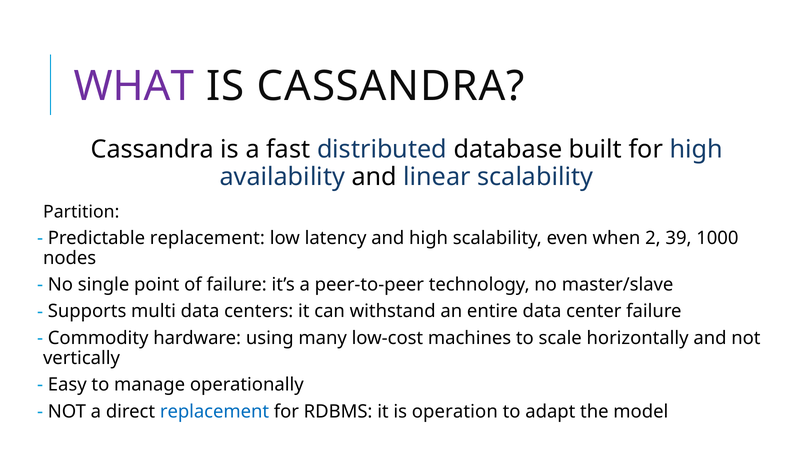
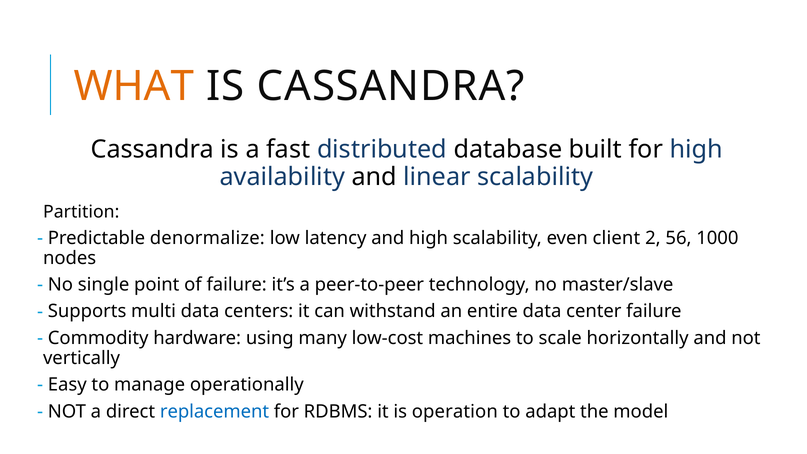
WHAT colour: purple -> orange
Predictable replacement: replacement -> denormalize
when: when -> client
39: 39 -> 56
